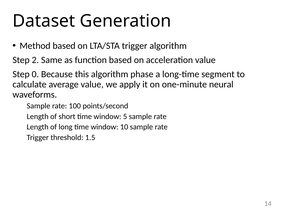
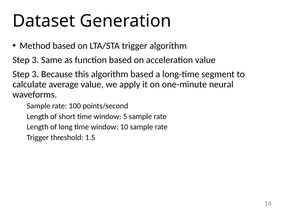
2 at (35, 60): 2 -> 3
0 at (35, 74): 0 -> 3
algorithm phase: phase -> based
